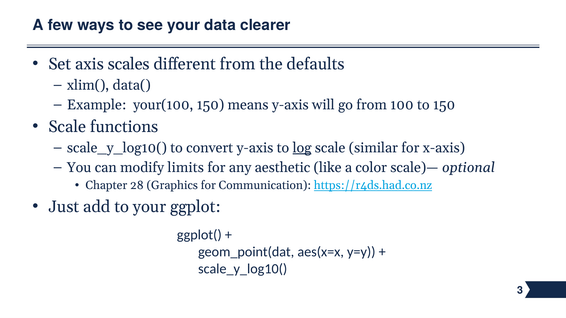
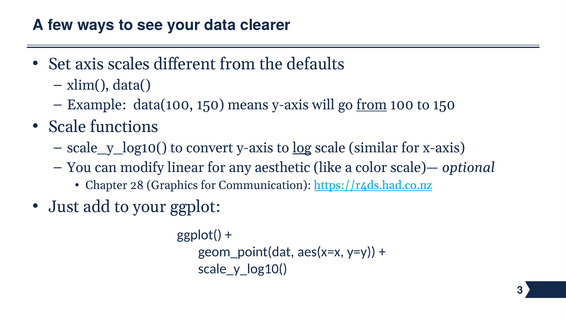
your(100: your(100 -> data(100
from at (372, 105) underline: none -> present
limits: limits -> linear
